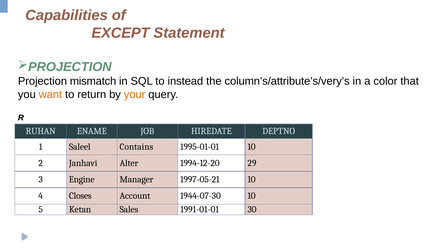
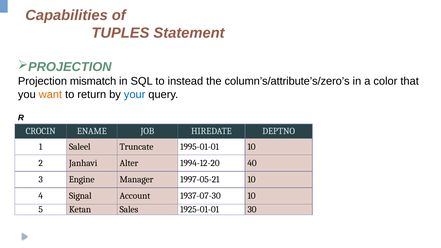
EXCEPT: EXCEPT -> TUPLES
column’s/attribute’s/very’s: column’s/attribute’s/very’s -> column’s/attribute’s/zero’s
your colour: orange -> blue
RUHAN: RUHAN -> CROCIN
Contains: Contains -> Truncate
29: 29 -> 40
Closes: Closes -> Signal
1944-07-30: 1944-07-30 -> 1937-07-30
1991-01-01: 1991-01-01 -> 1925-01-01
